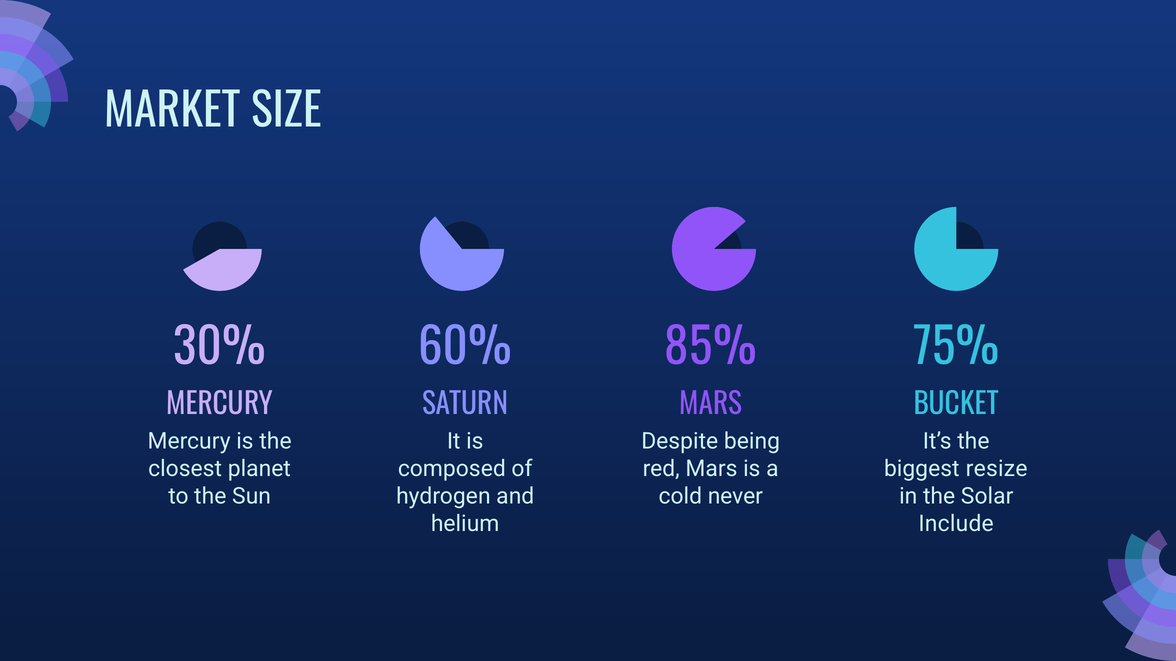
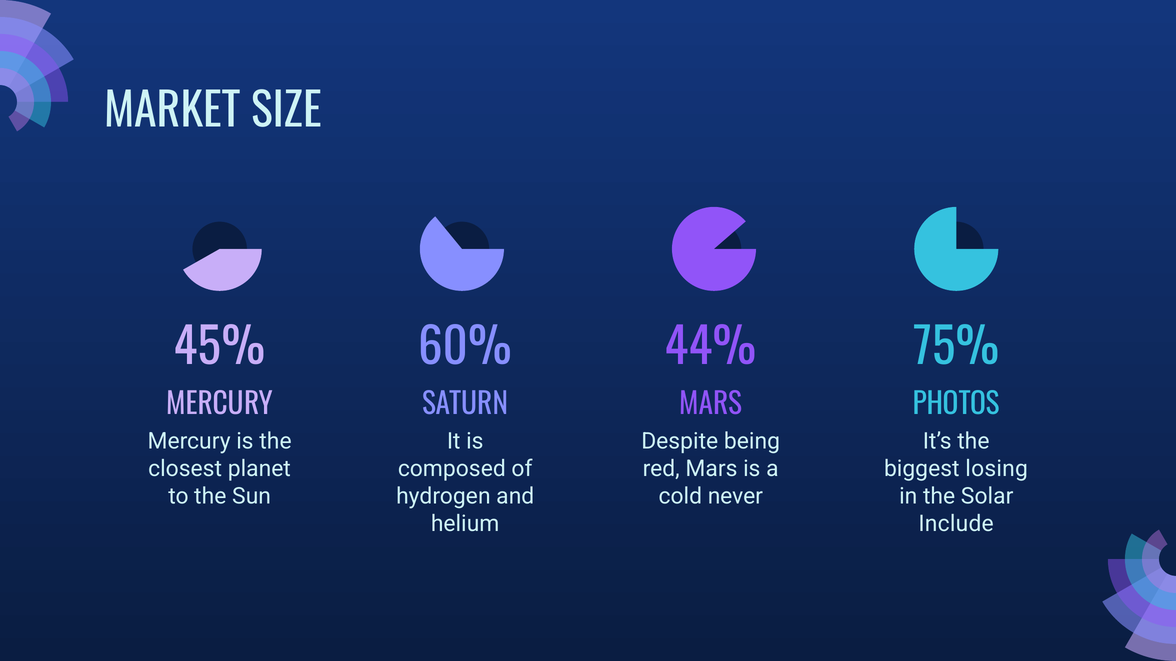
30%: 30% -> 45%
85%: 85% -> 44%
BUCKET: BUCKET -> PHOTOS
resize: resize -> losing
